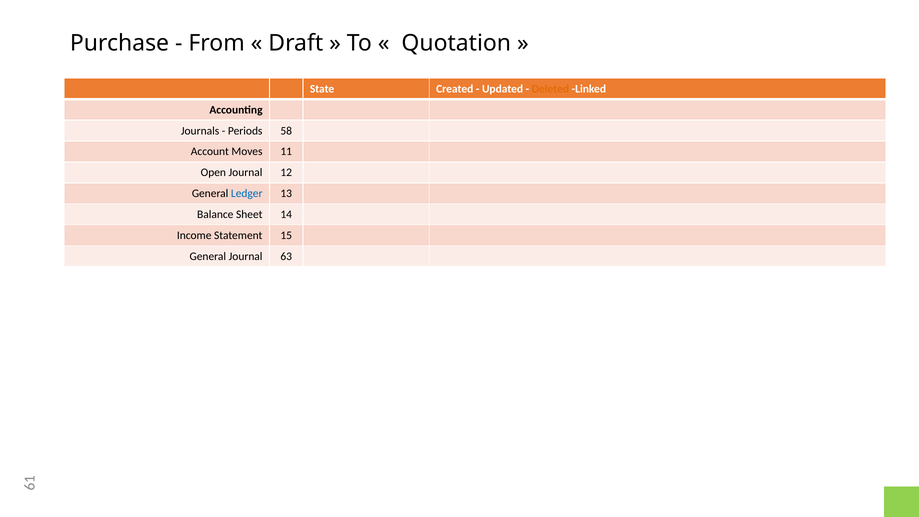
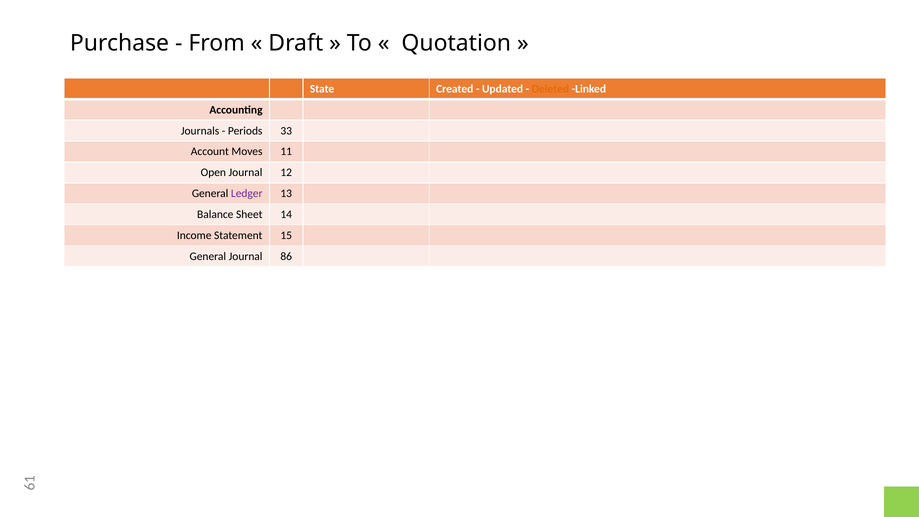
58: 58 -> 33
Ledger colour: blue -> purple
63: 63 -> 86
